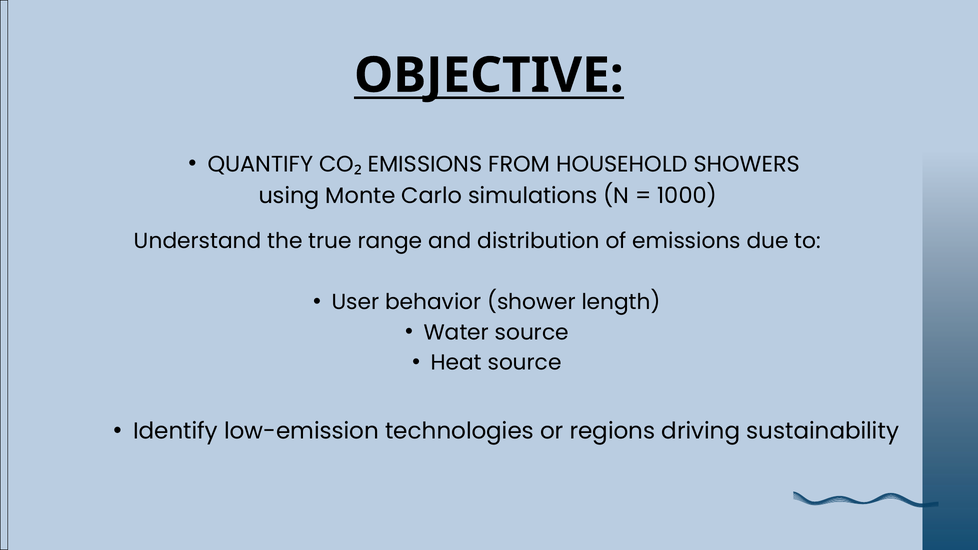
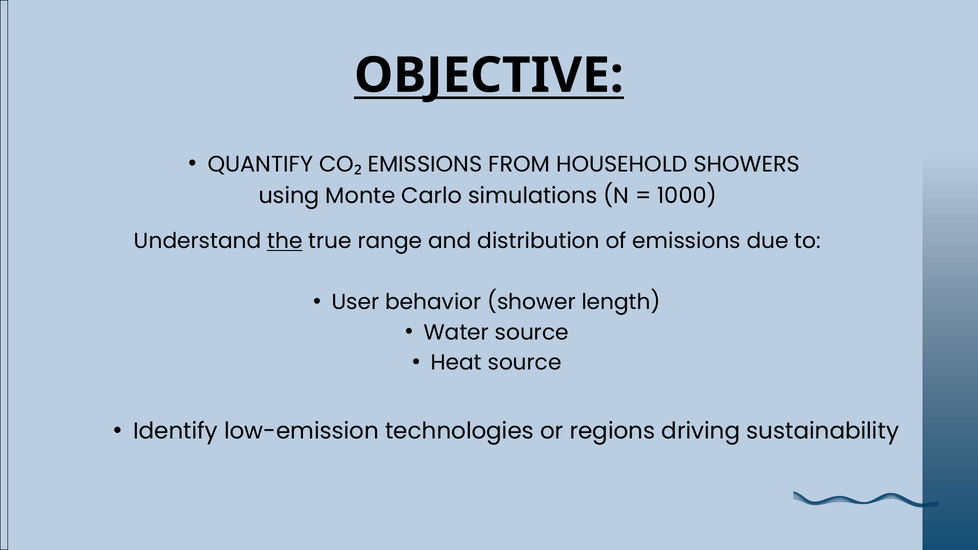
the underline: none -> present
